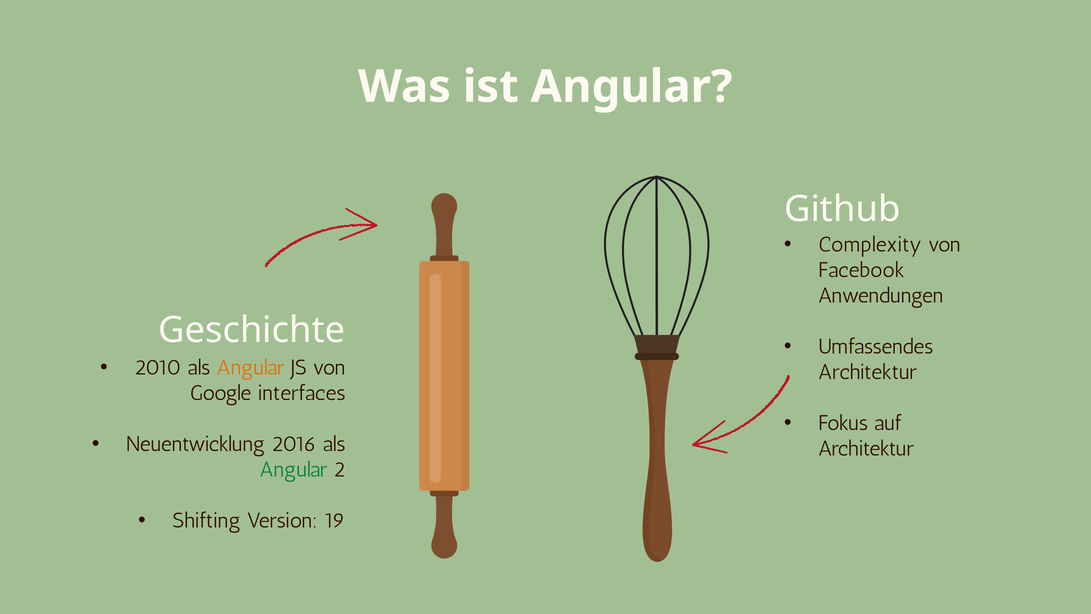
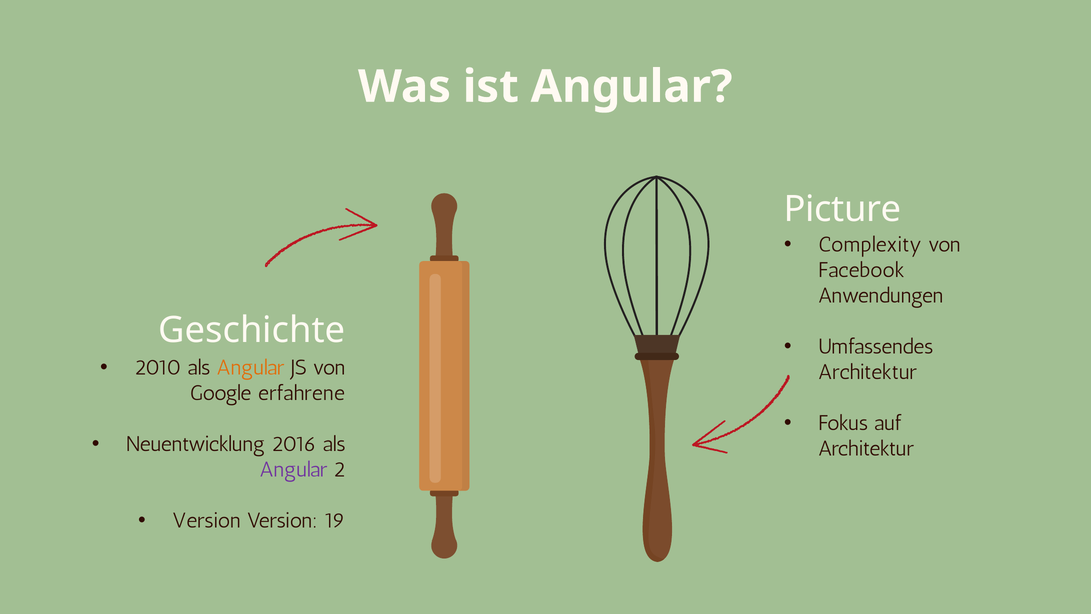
Github: Github -> Picture
interfaces: interfaces -> erfahrene
Angular at (293, 470) colour: green -> purple
Shifting at (206, 521): Shifting -> Version
